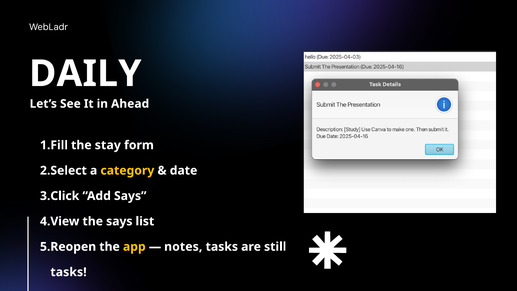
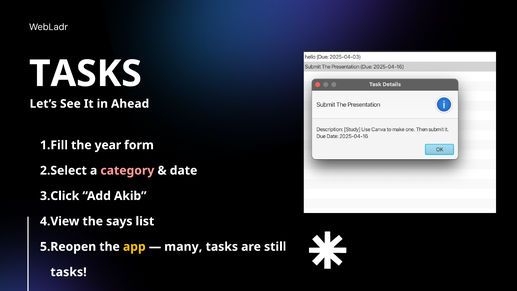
DAILY at (85, 74): DAILY -> TASKS
stay: stay -> year
category colour: yellow -> pink
Add Says: Says -> Akib
notes: notes -> many
